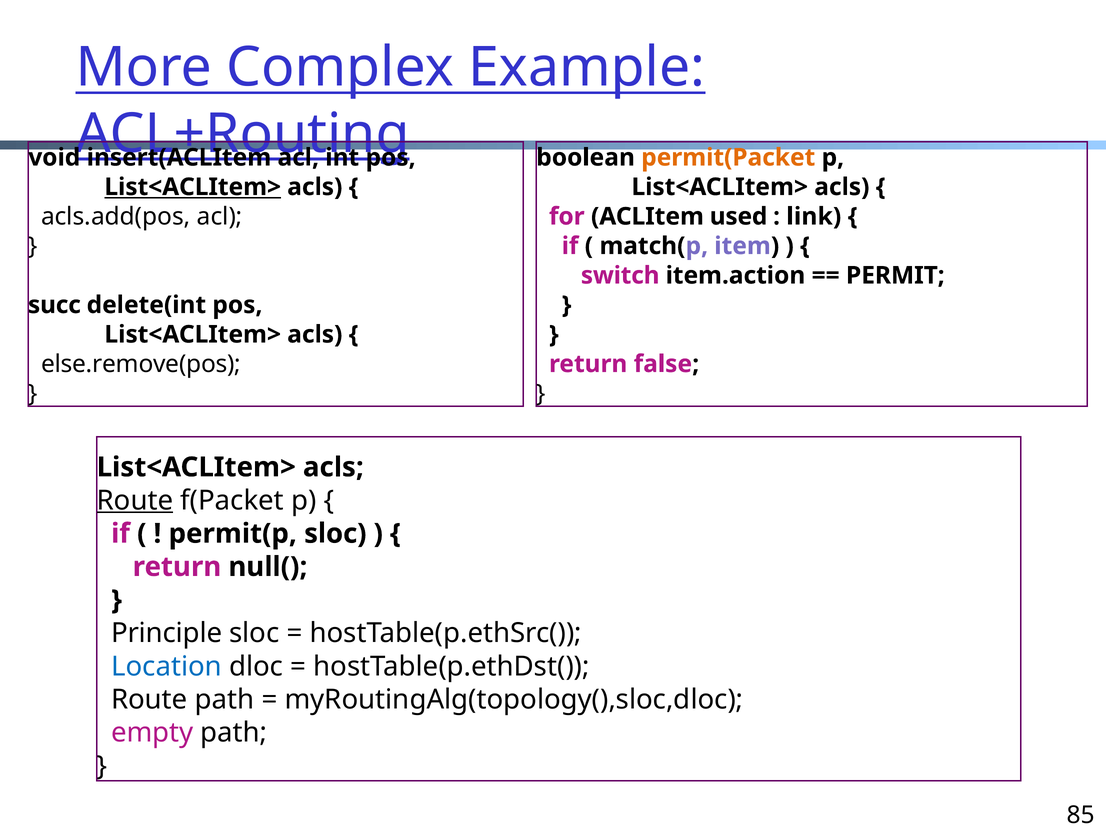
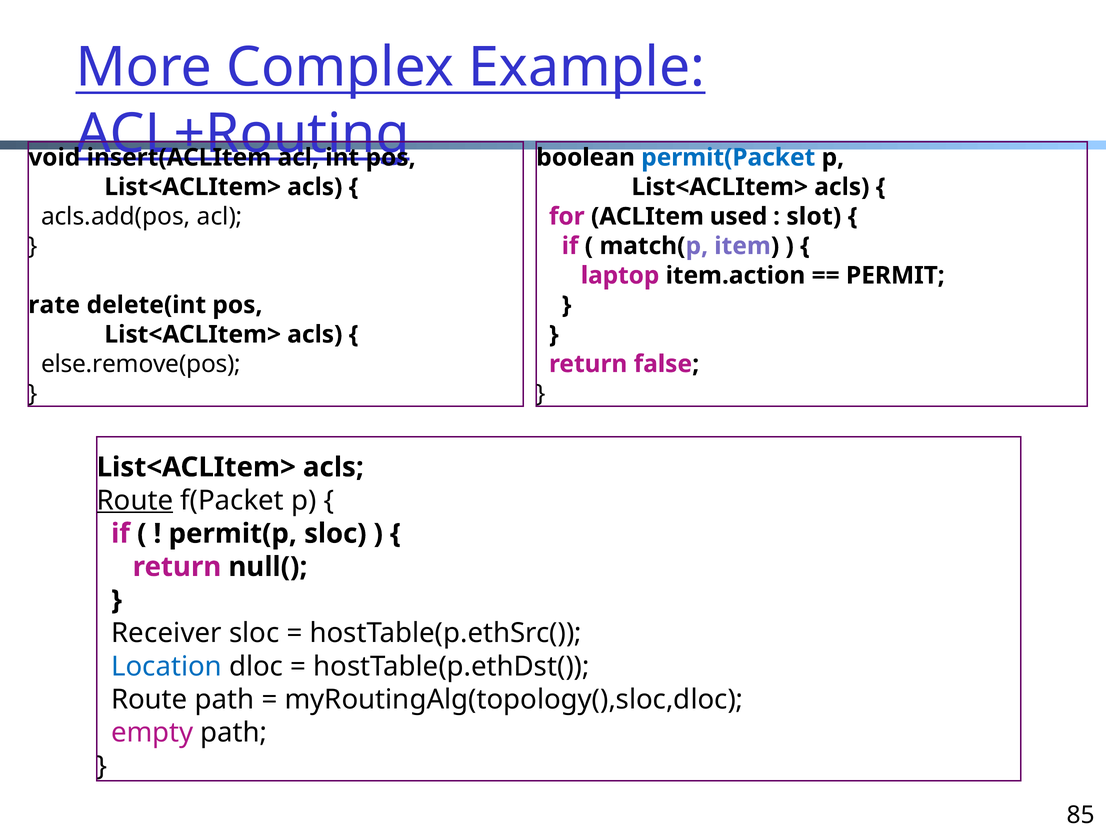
permit(Packet colour: orange -> blue
List<ACLItem> at (193, 187) underline: present -> none
link: link -> slot
switch: switch -> laptop
succ: succ -> rate
Principle: Principle -> Receiver
